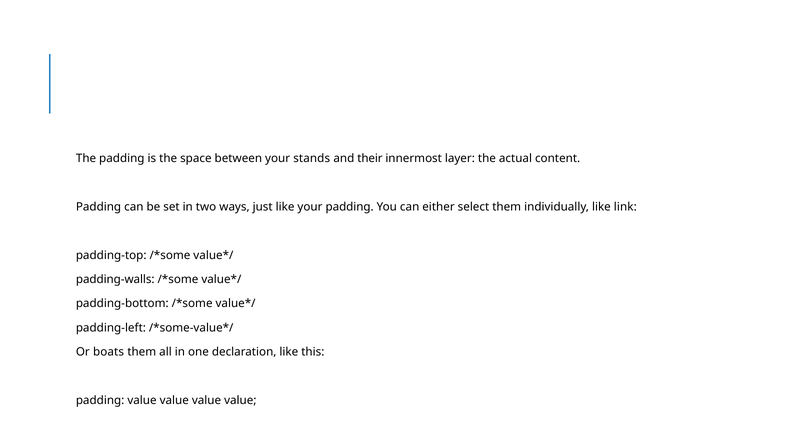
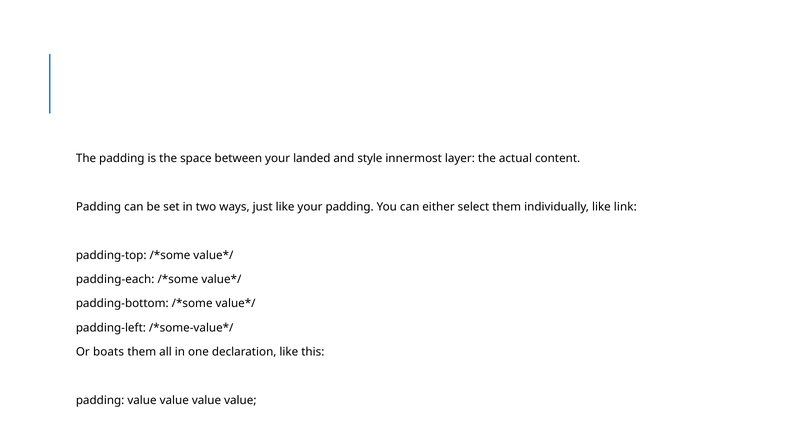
stands: stands -> landed
their: their -> style
padding-walls: padding-walls -> padding-each
